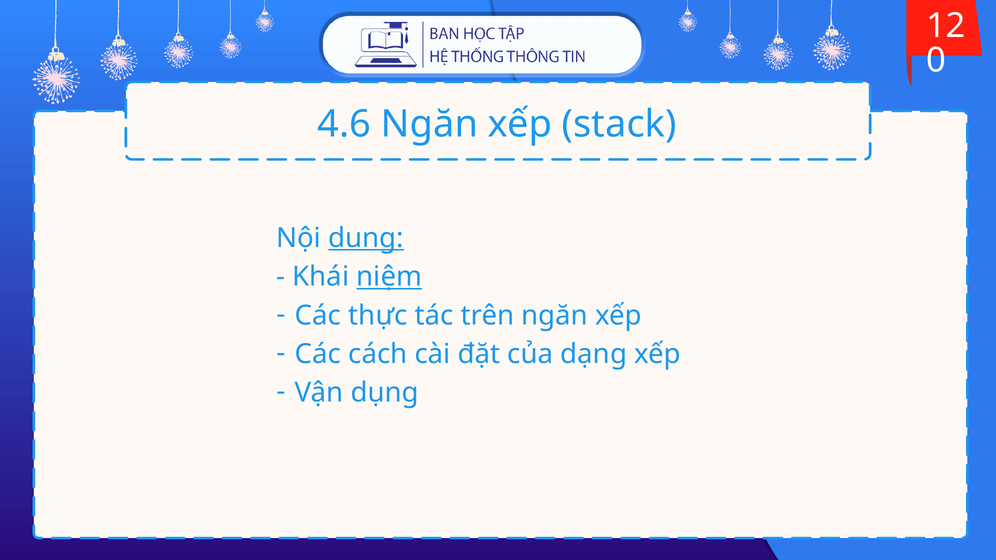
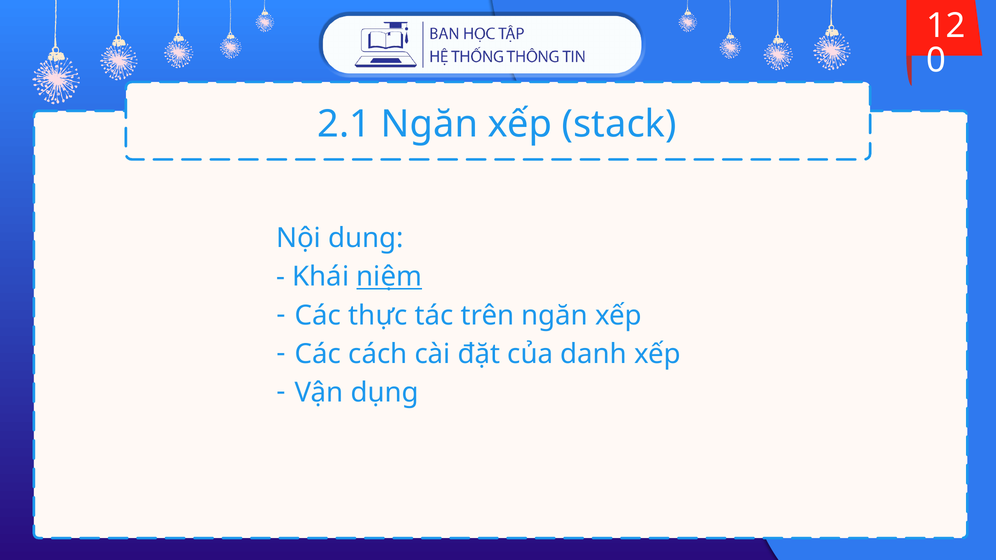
4.6: 4.6 -> 2.1
dung underline: present -> none
dạng: dạng -> danh
